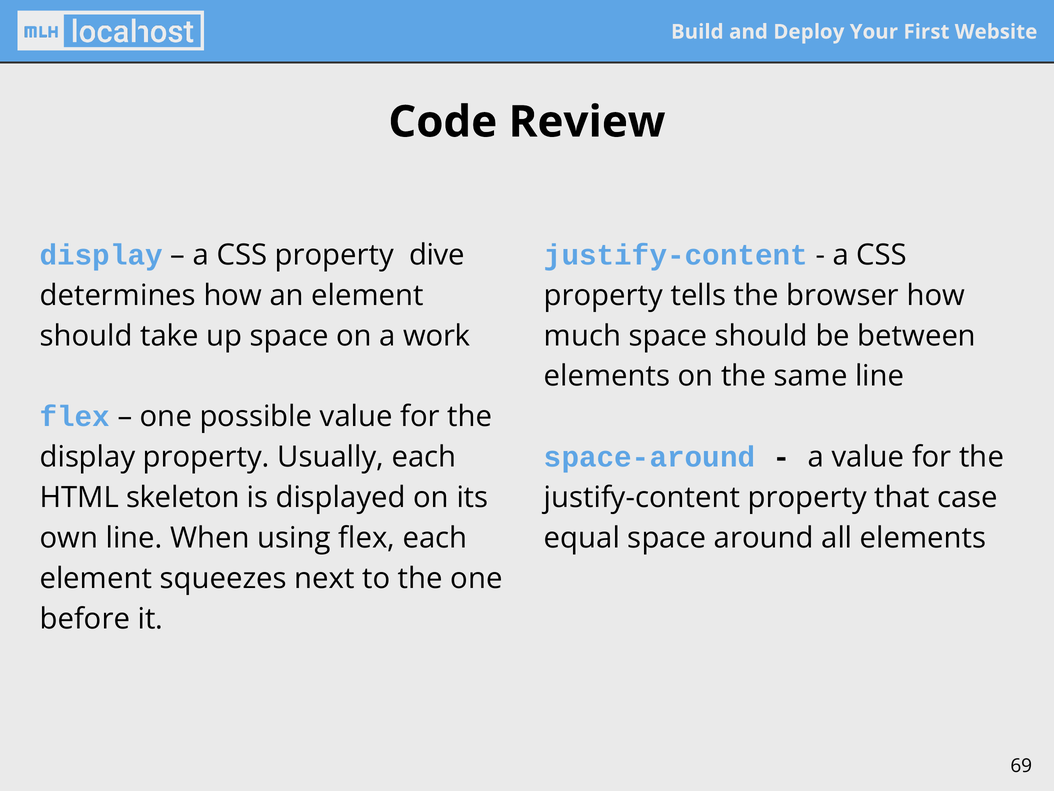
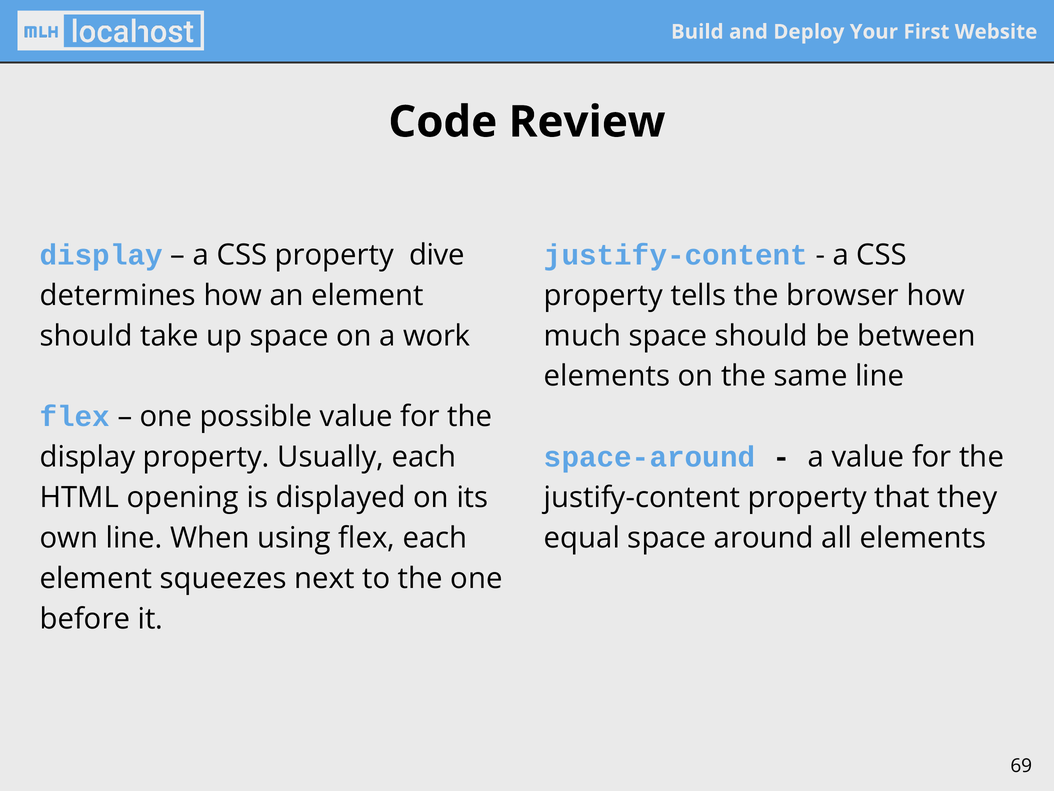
skeleton: skeleton -> opening
case: case -> they
